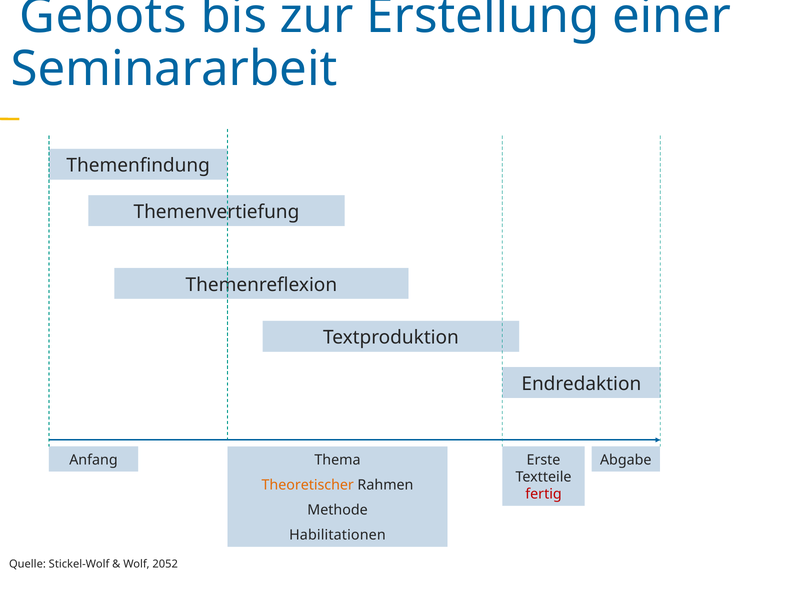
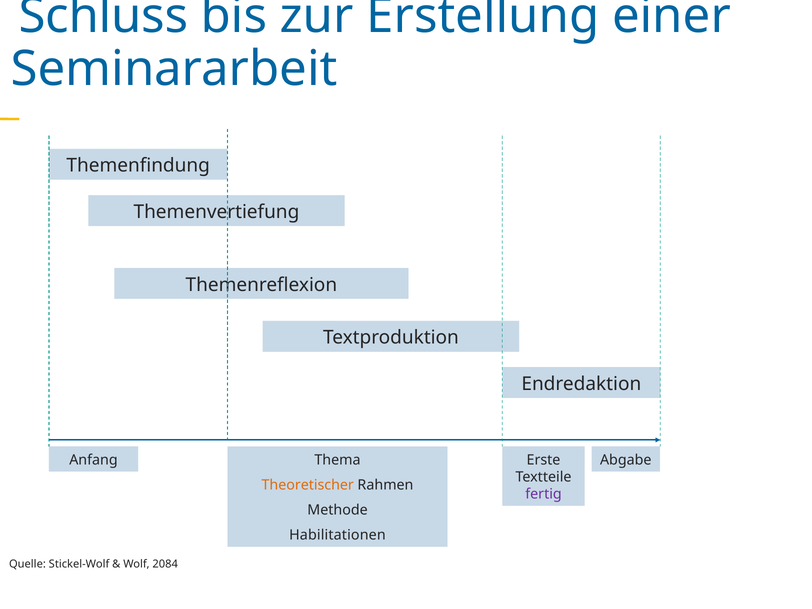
Gebots: Gebots -> Schluss
fertig colour: red -> purple
2052: 2052 -> 2084
